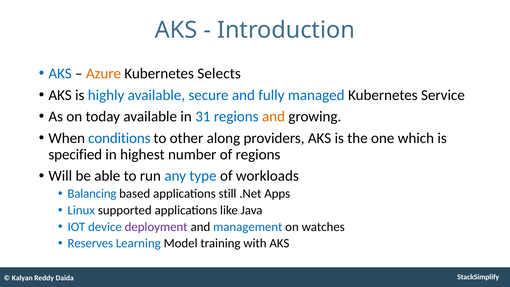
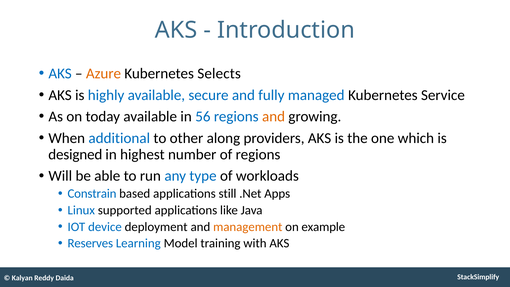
31: 31 -> 56
conditions: conditions -> additional
specified: specified -> designed
Balancing: Balancing -> Constrain
deployment colour: purple -> black
management colour: blue -> orange
watches: watches -> example
